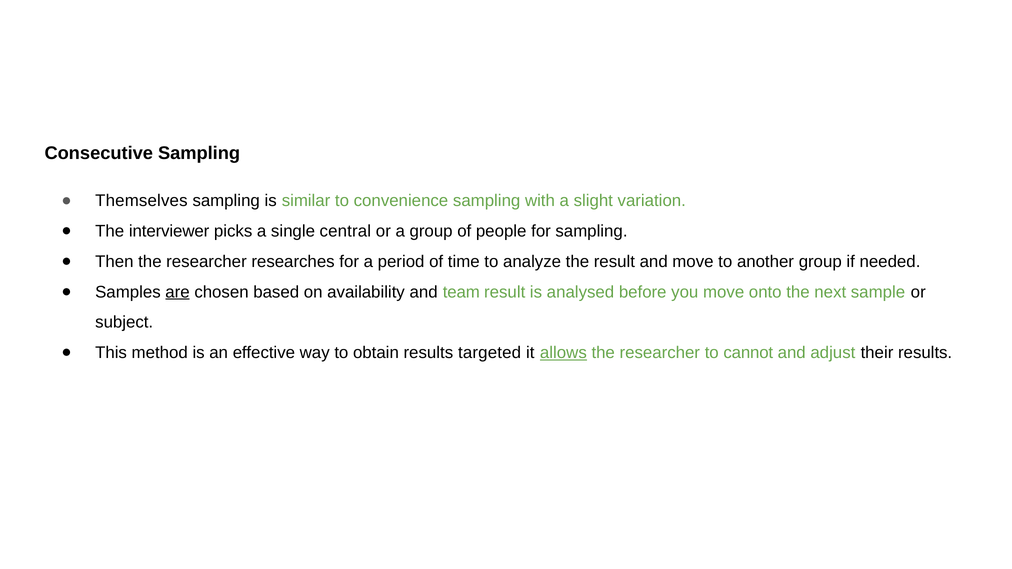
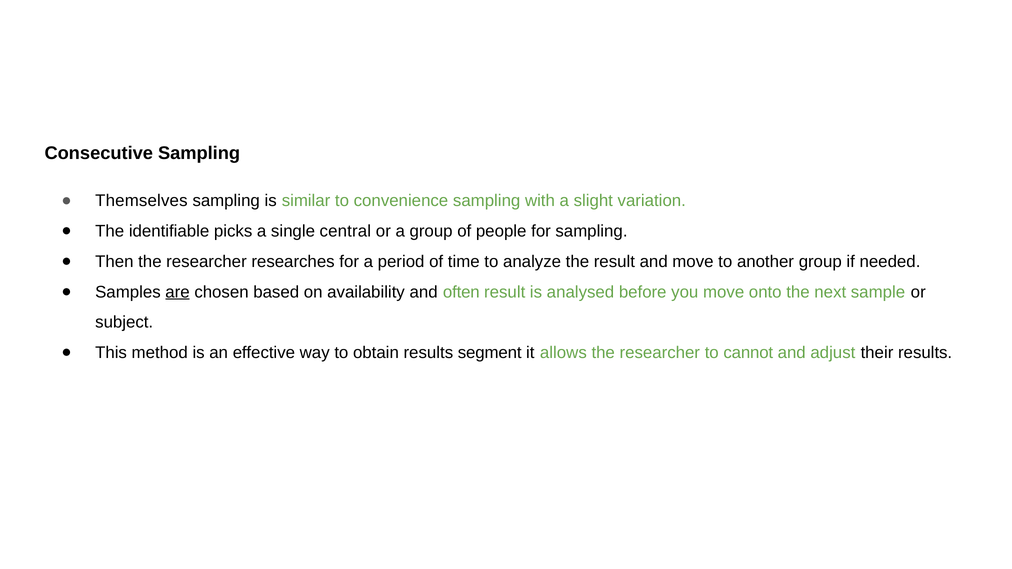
interviewer: interviewer -> identifiable
team: team -> often
targeted: targeted -> segment
allows underline: present -> none
